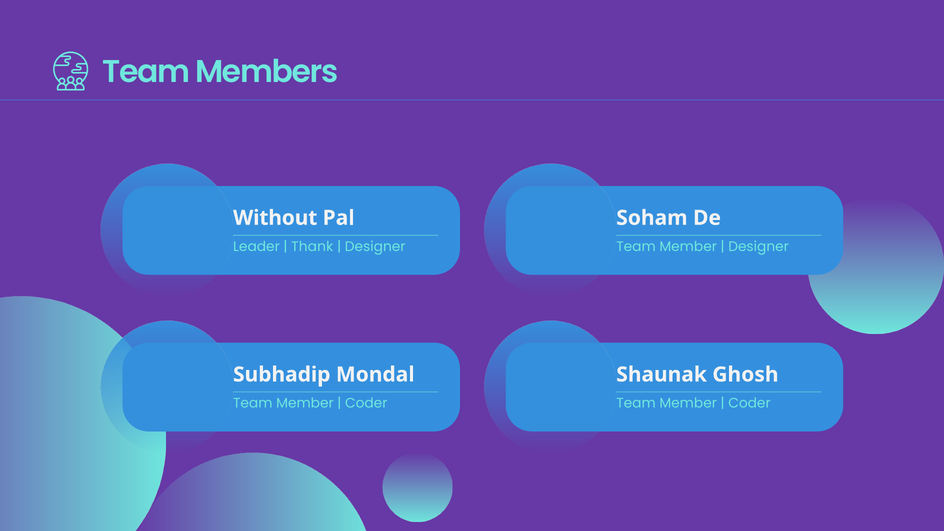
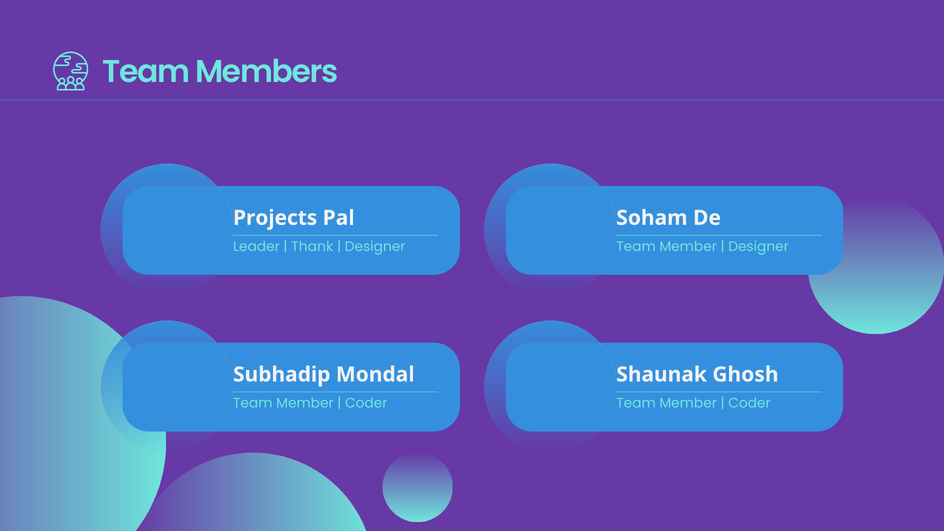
Without: Without -> Projects
